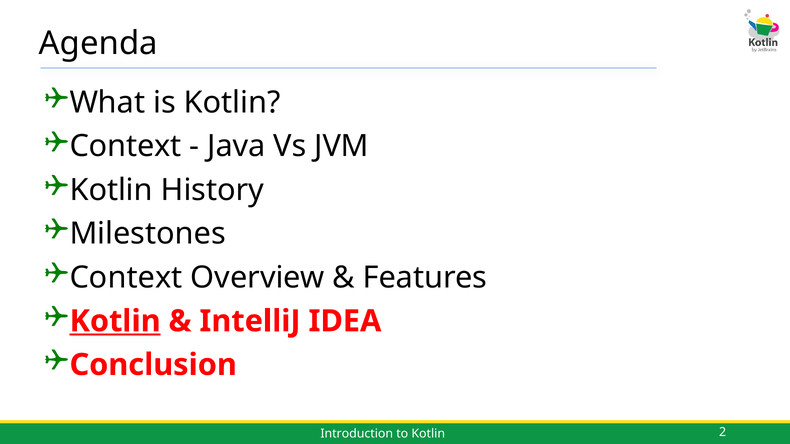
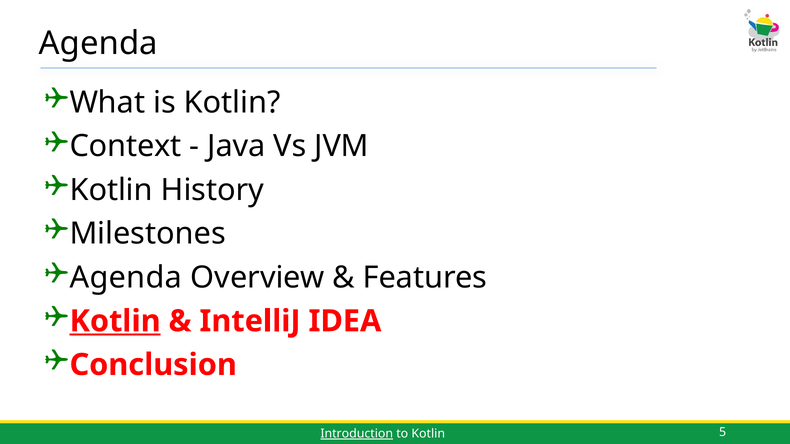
Context at (126, 278): Context -> Agenda
Introduction underline: none -> present
2: 2 -> 5
